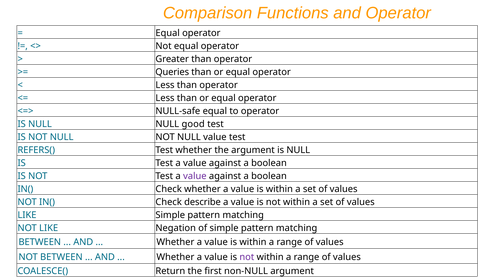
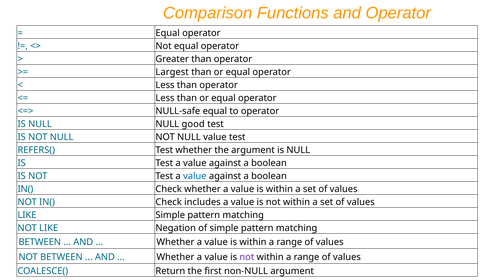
Queries: Queries -> Largest
value at (195, 176) colour: purple -> blue
describe: describe -> includes
